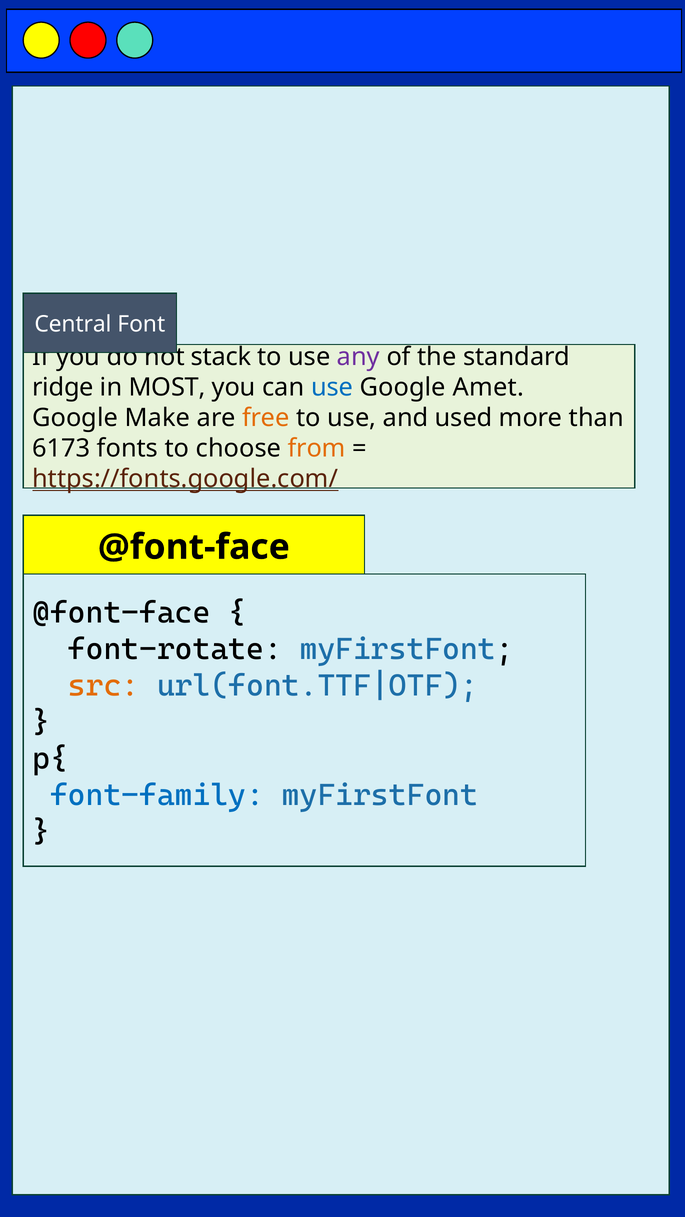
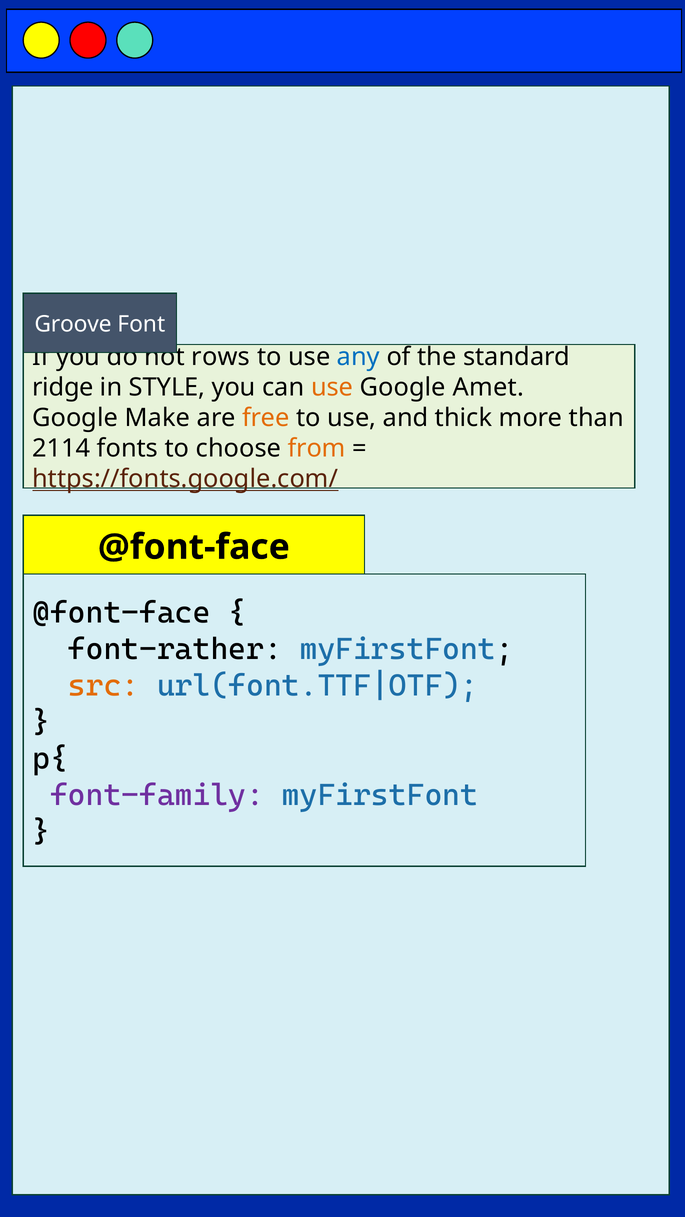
Central: Central -> Groove
stack: stack -> rows
any colour: purple -> blue
MOST: MOST -> STYLE
use at (332, 388) colour: blue -> orange
used: used -> thick
6173: 6173 -> 2114
font-rotate: font-rotate -> font-rather
font-family colour: blue -> purple
